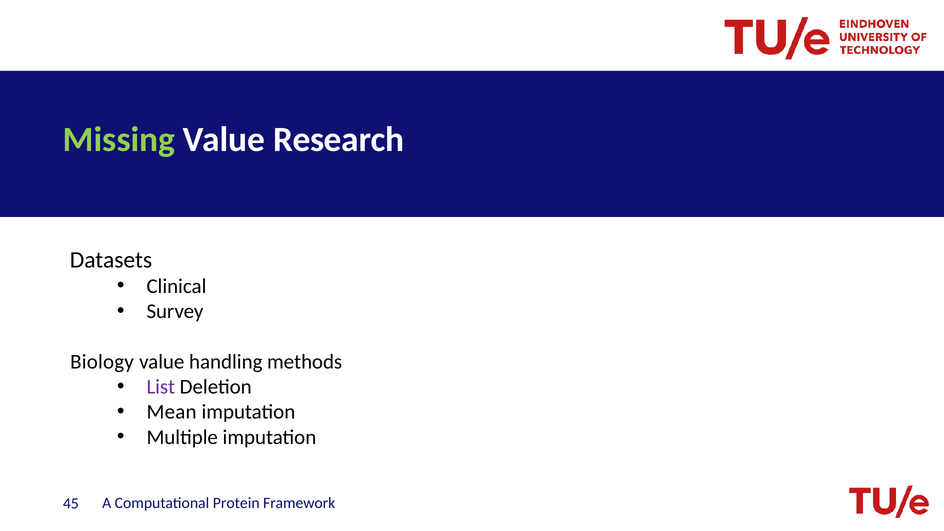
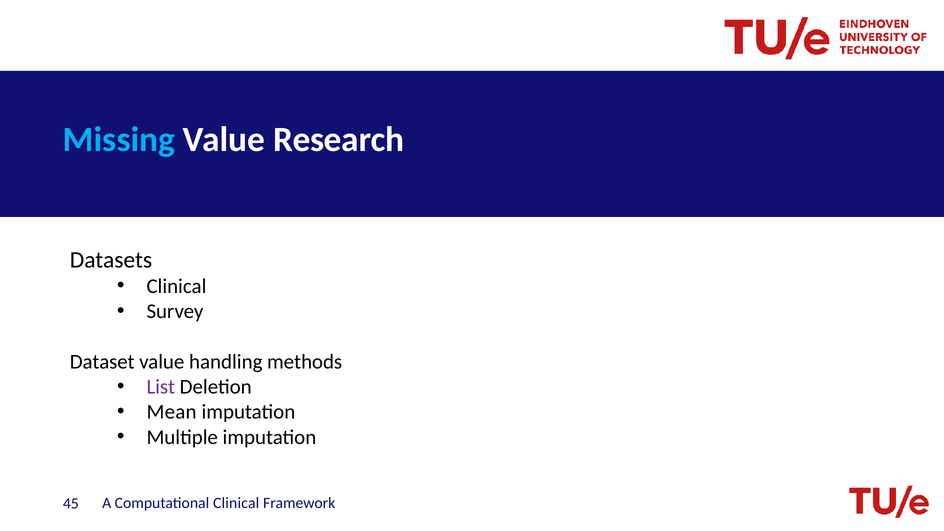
Missing colour: light green -> light blue
Biology: Biology -> Dataset
Computational Protein: Protein -> Clinical
